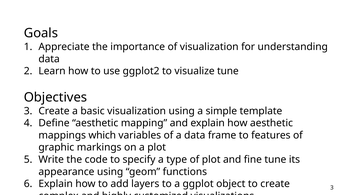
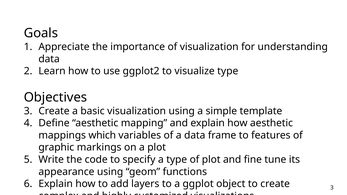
visualize tune: tune -> type
